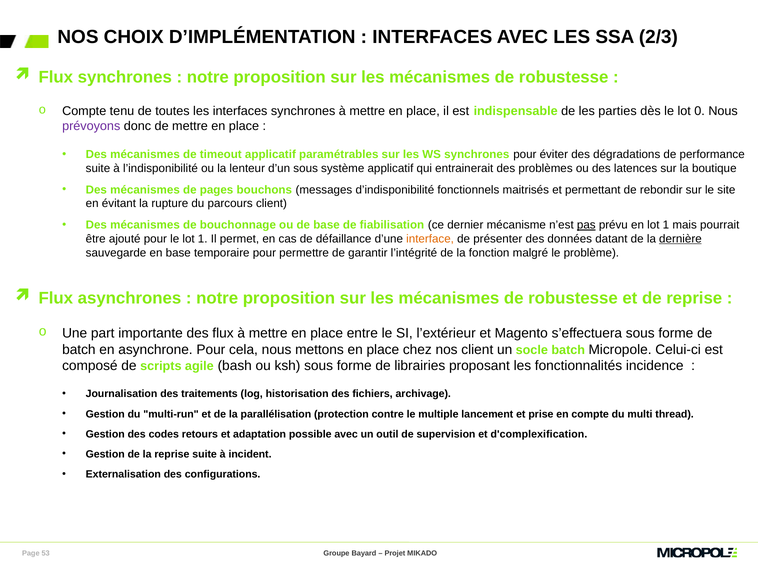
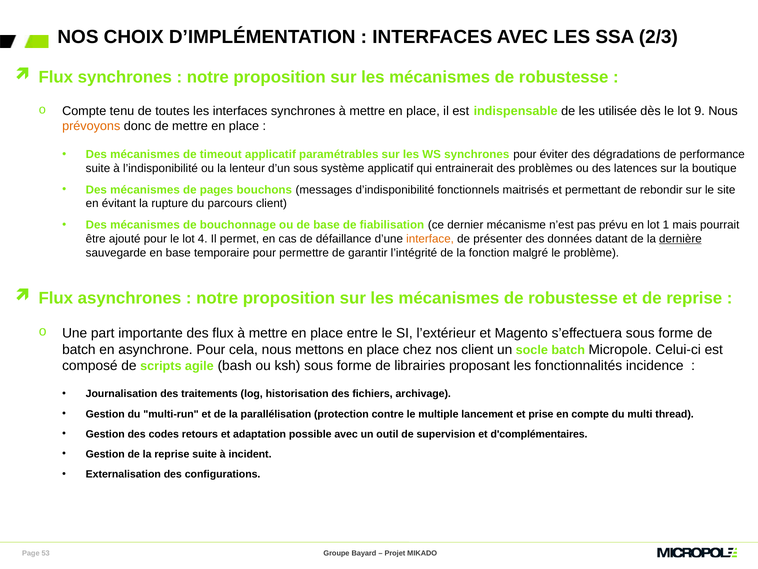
parties: parties -> utilisée
0: 0 -> 9
prévoyons colour: purple -> orange
pas underline: present -> none
le lot 1: 1 -> 4
d'complexification: d'complexification -> d'complémentaires
